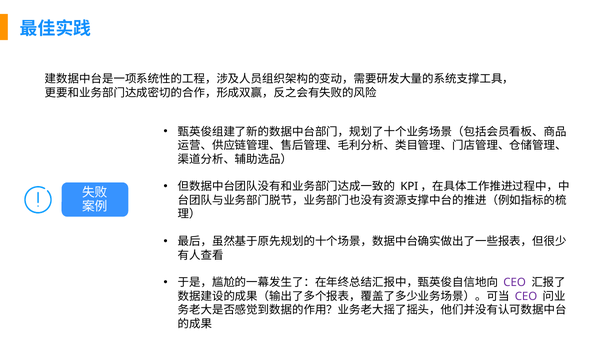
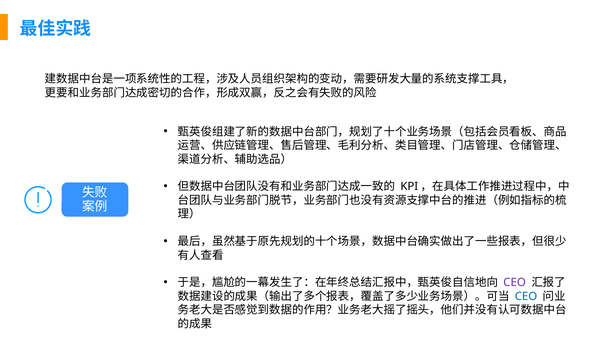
CEO at (526, 297) colour: purple -> blue
